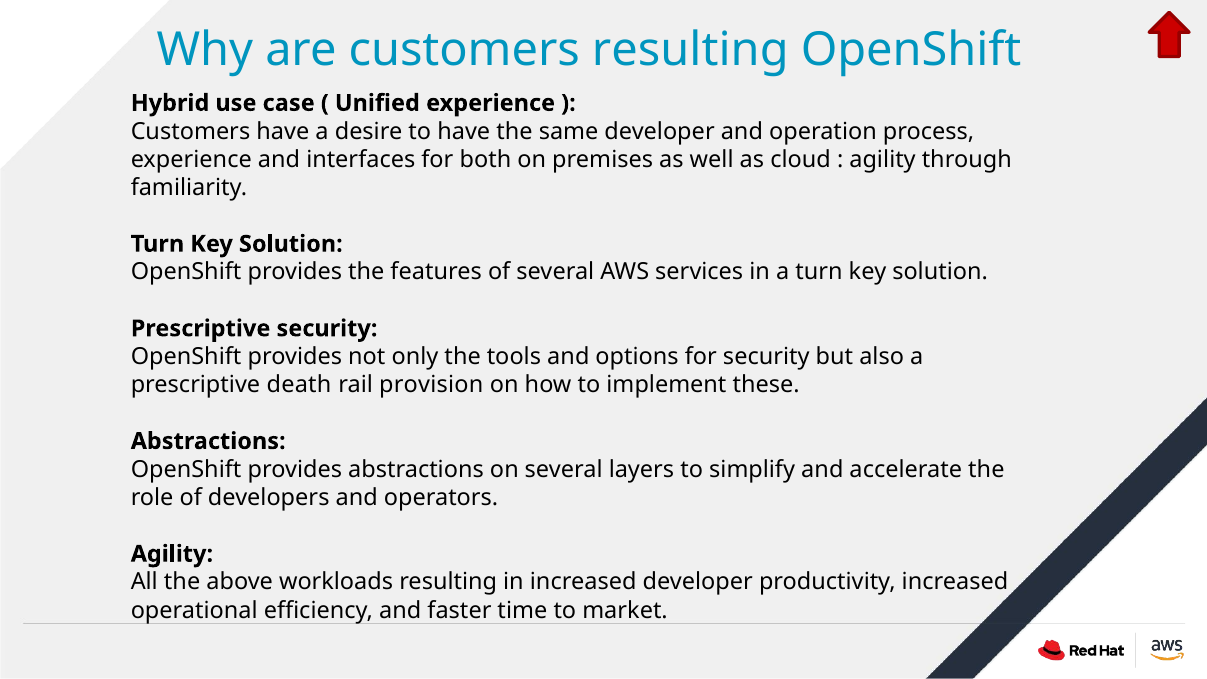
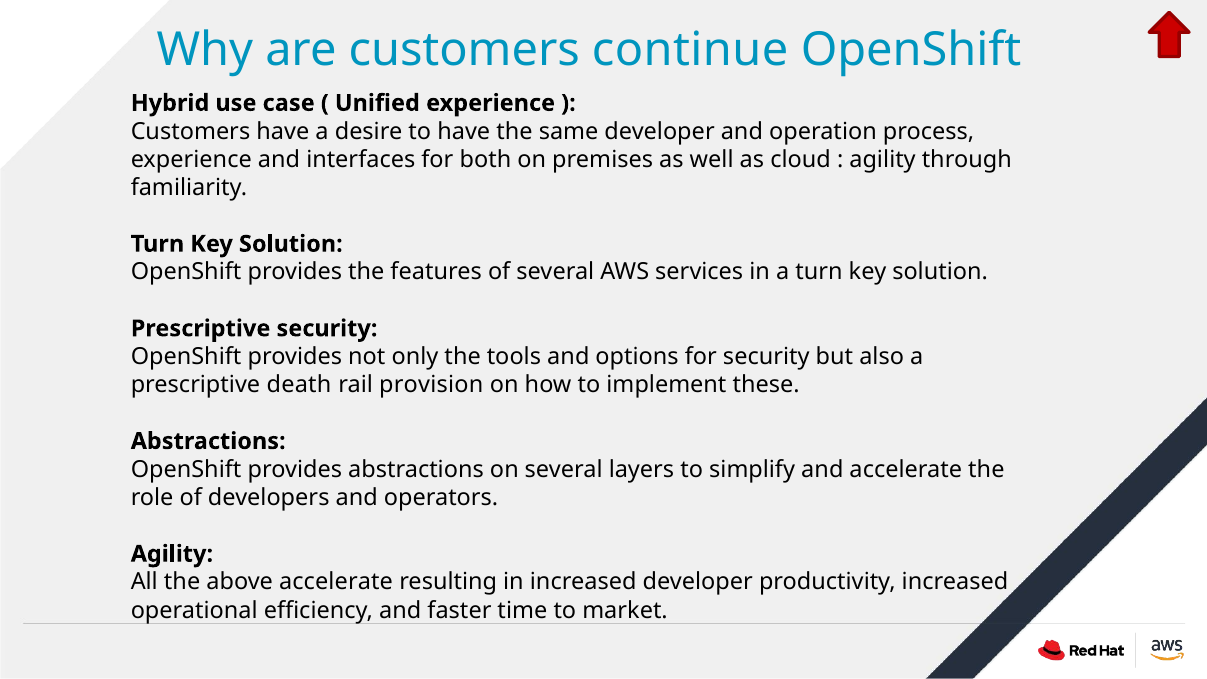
customers resulting: resulting -> continue
above workloads: workloads -> accelerate
